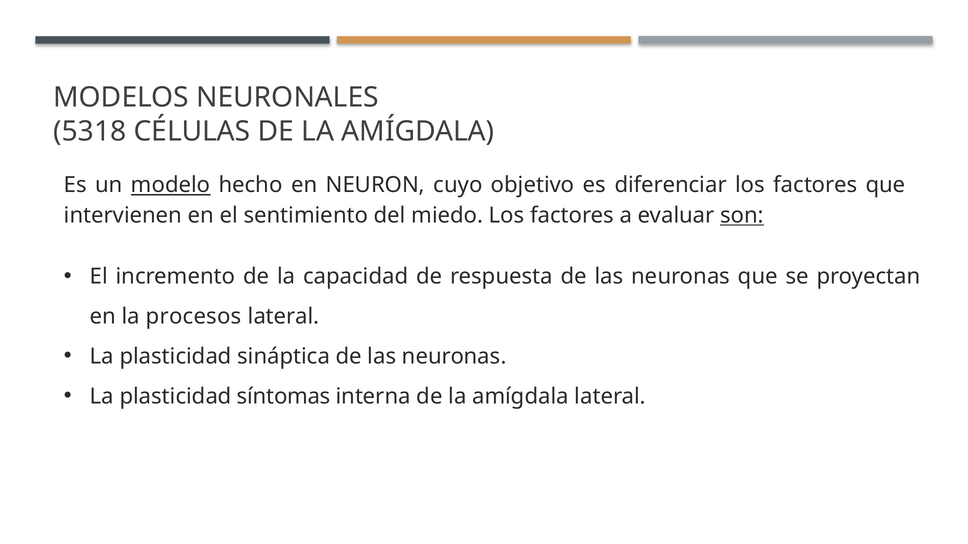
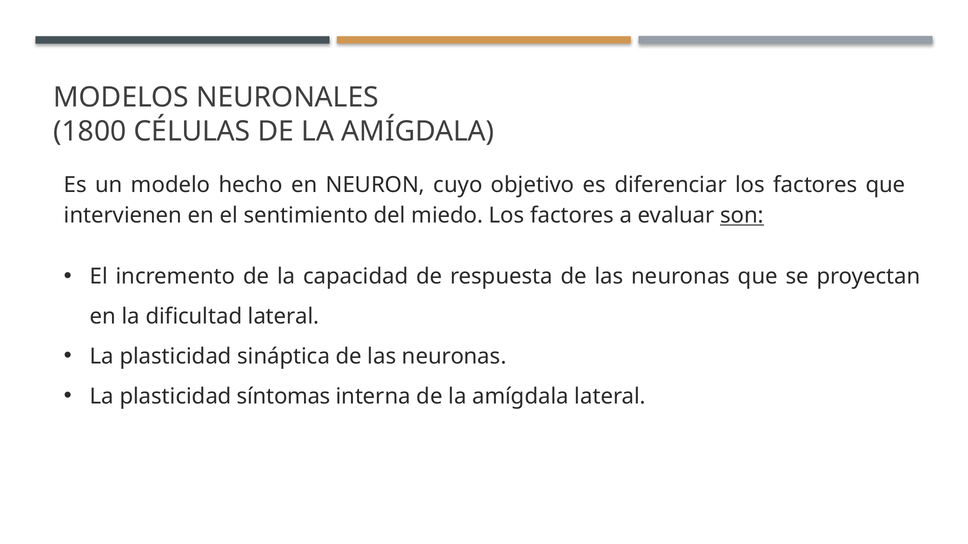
5318: 5318 -> 1800
modelo underline: present -> none
procesos: procesos -> dificultad
